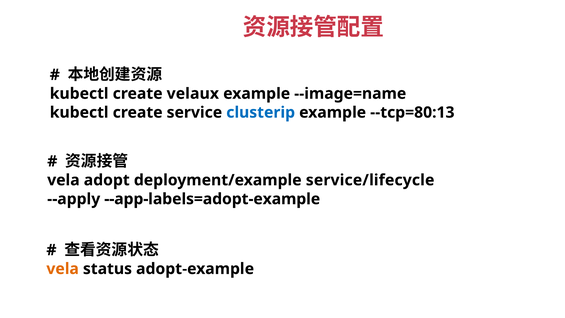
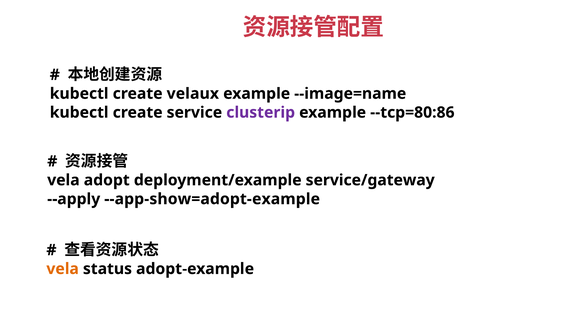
clusterip colour: blue -> purple
--tcp=80:13: --tcp=80:13 -> --tcp=80:86
service/lifecycle: service/lifecycle -> service/gateway
--app-labels=adopt-example: --app-labels=adopt-example -> --app-show=adopt-example
